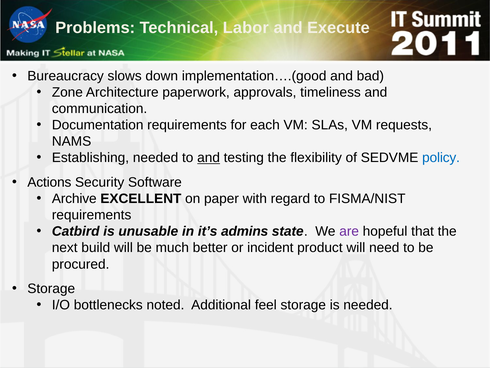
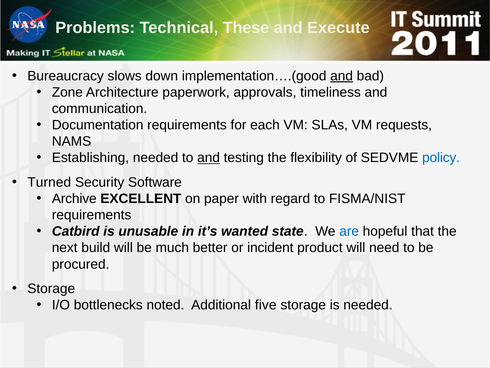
Labor: Labor -> These
and at (342, 76) underline: none -> present
Actions: Actions -> Turned
admins: admins -> wanted
are colour: purple -> blue
feel: feel -> five
